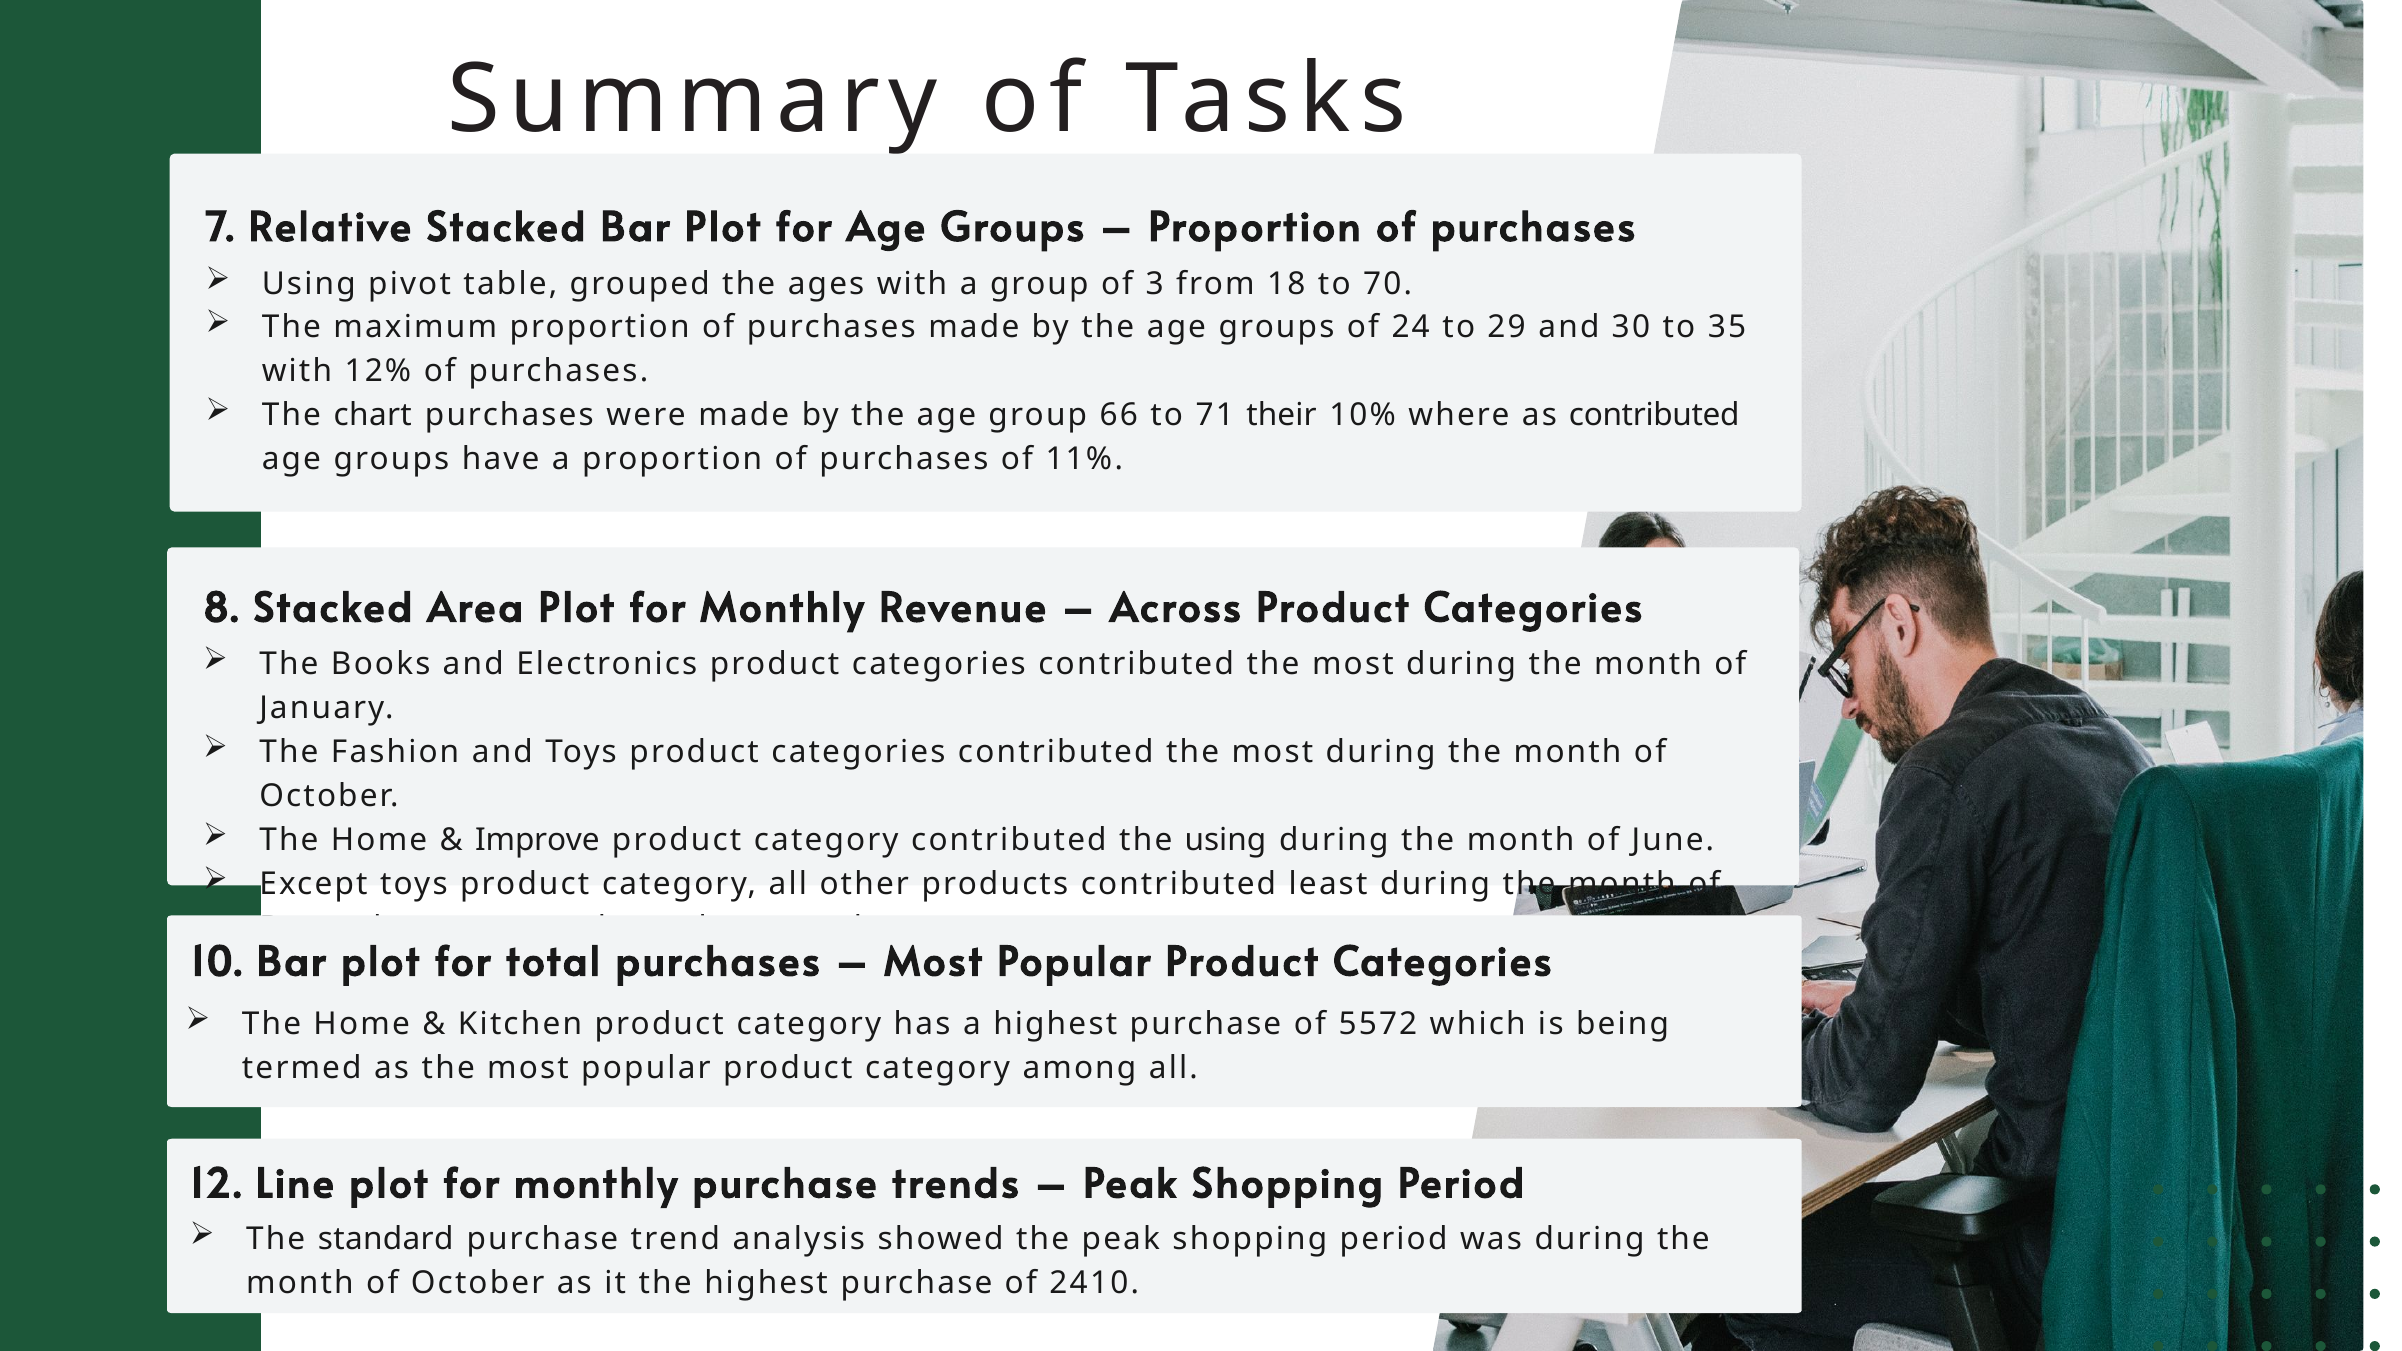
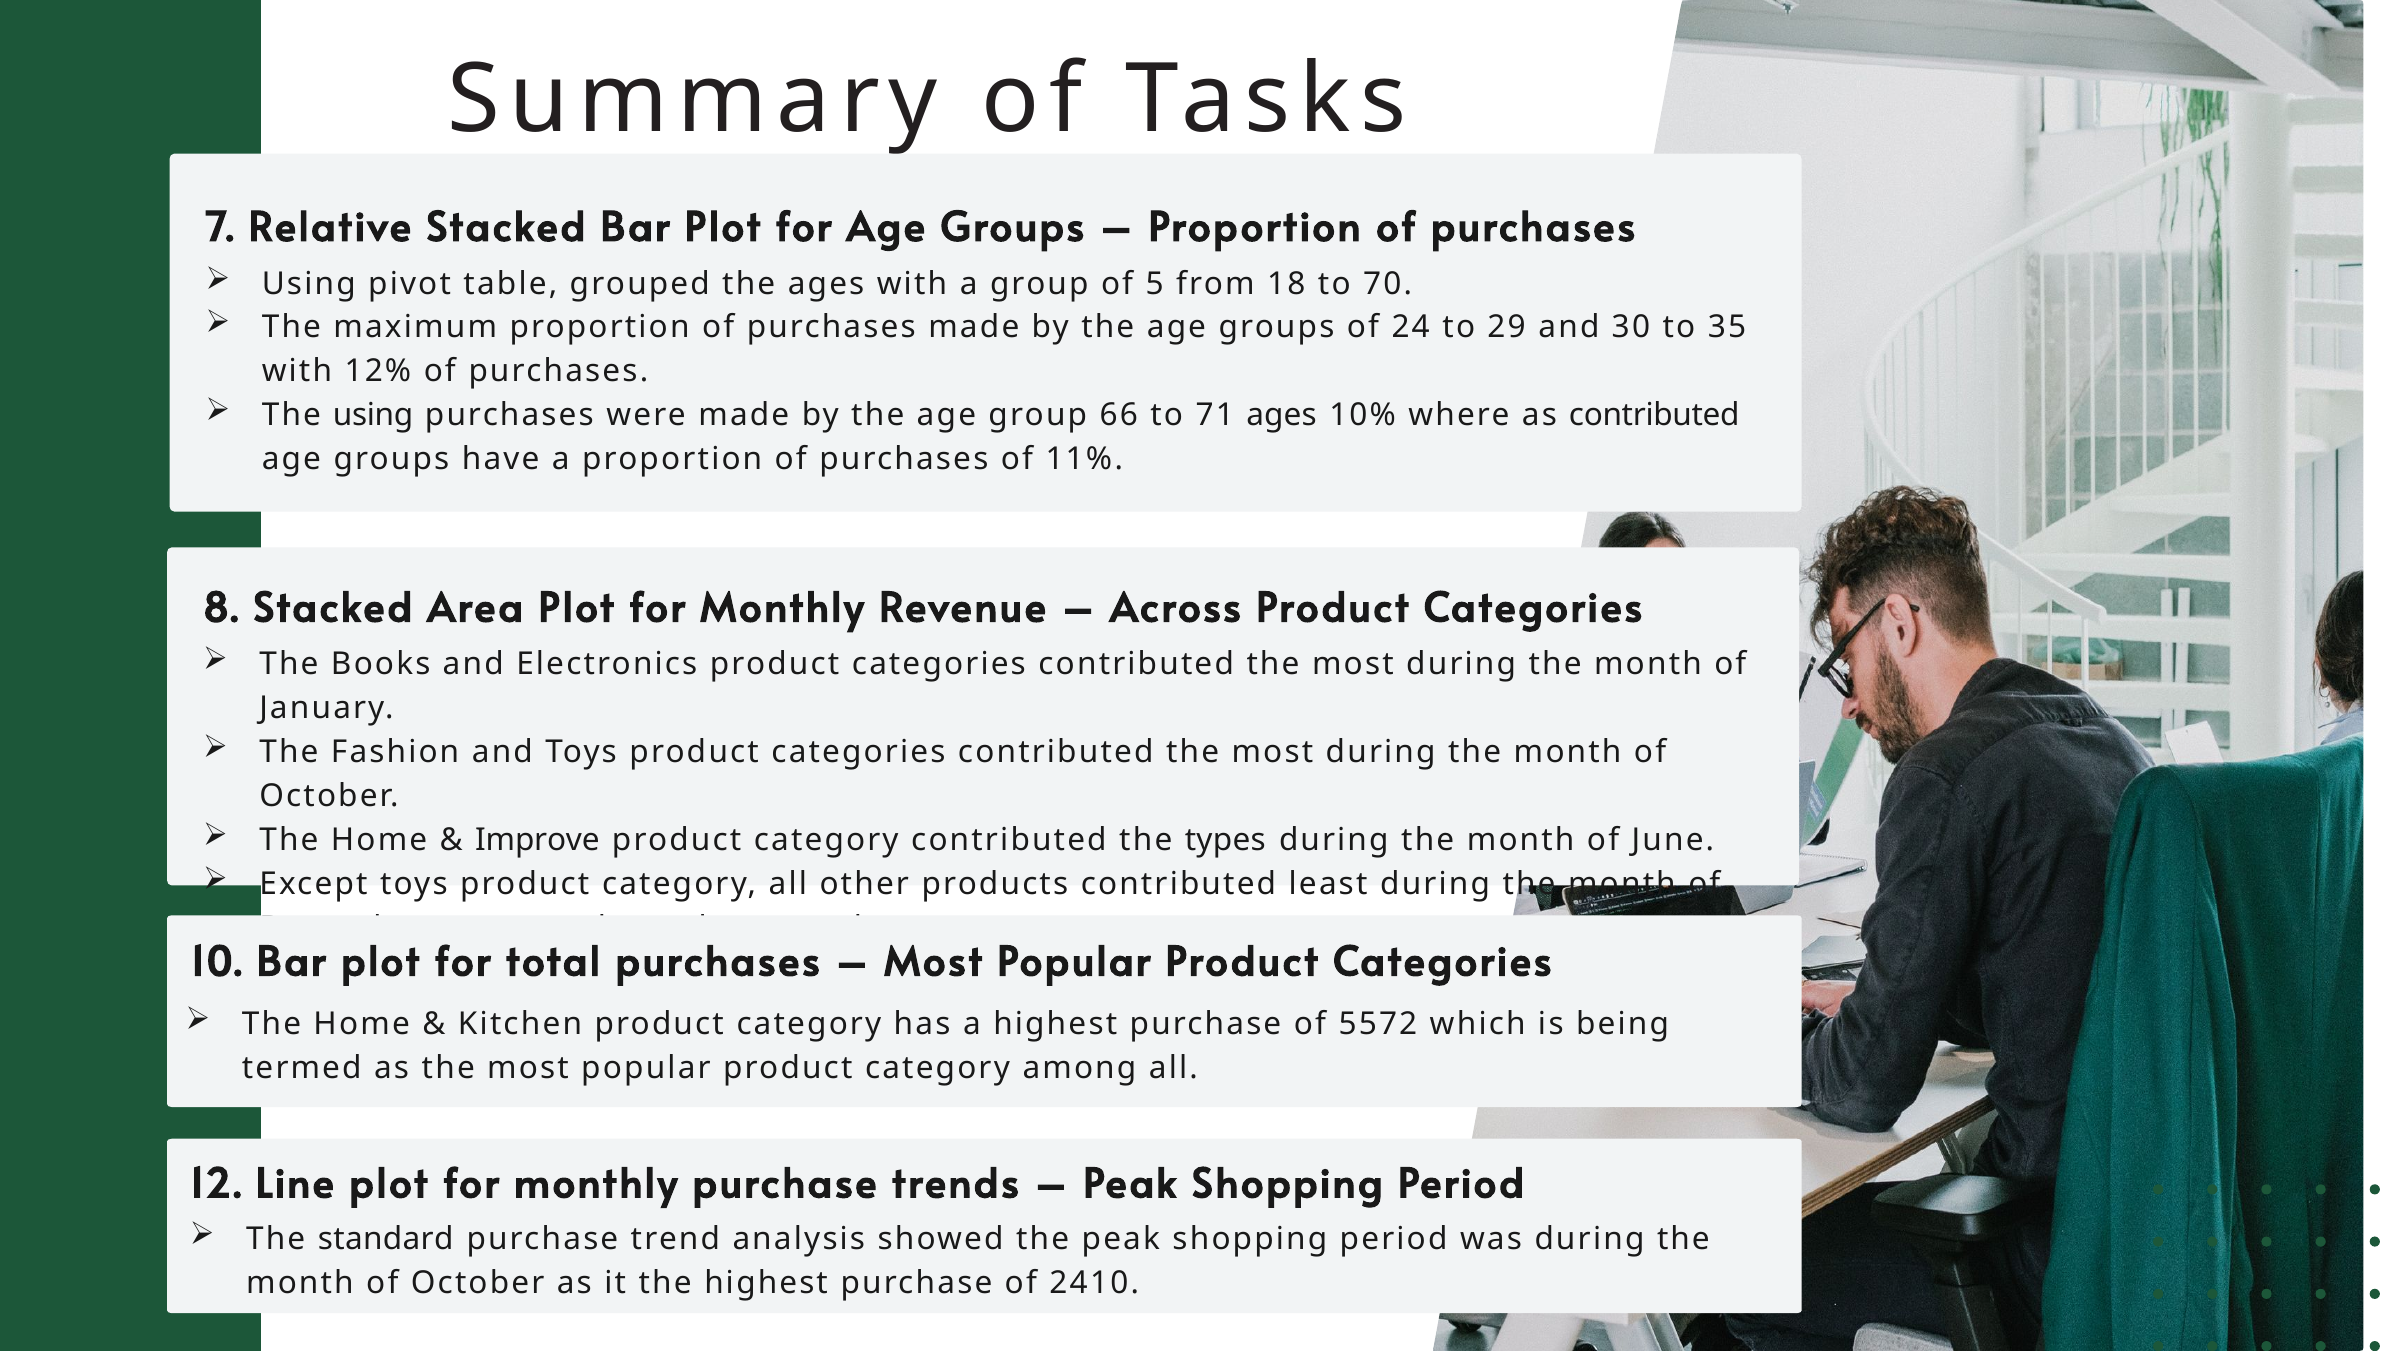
of 3: 3 -> 5
The chart: chart -> using
71 their: their -> ages
the using: using -> types
